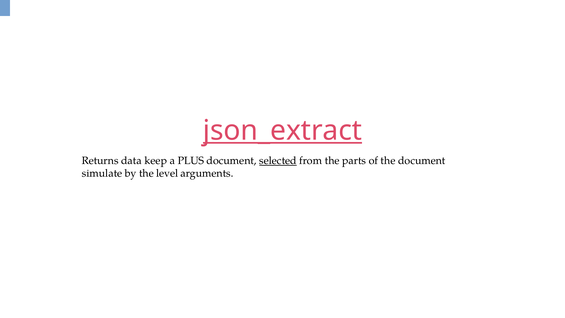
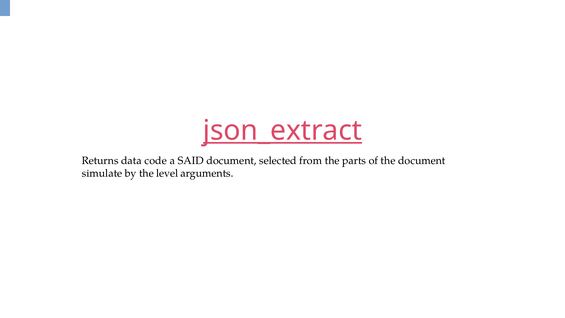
keep: keep -> code
PLUS: PLUS -> SAID
selected underline: present -> none
